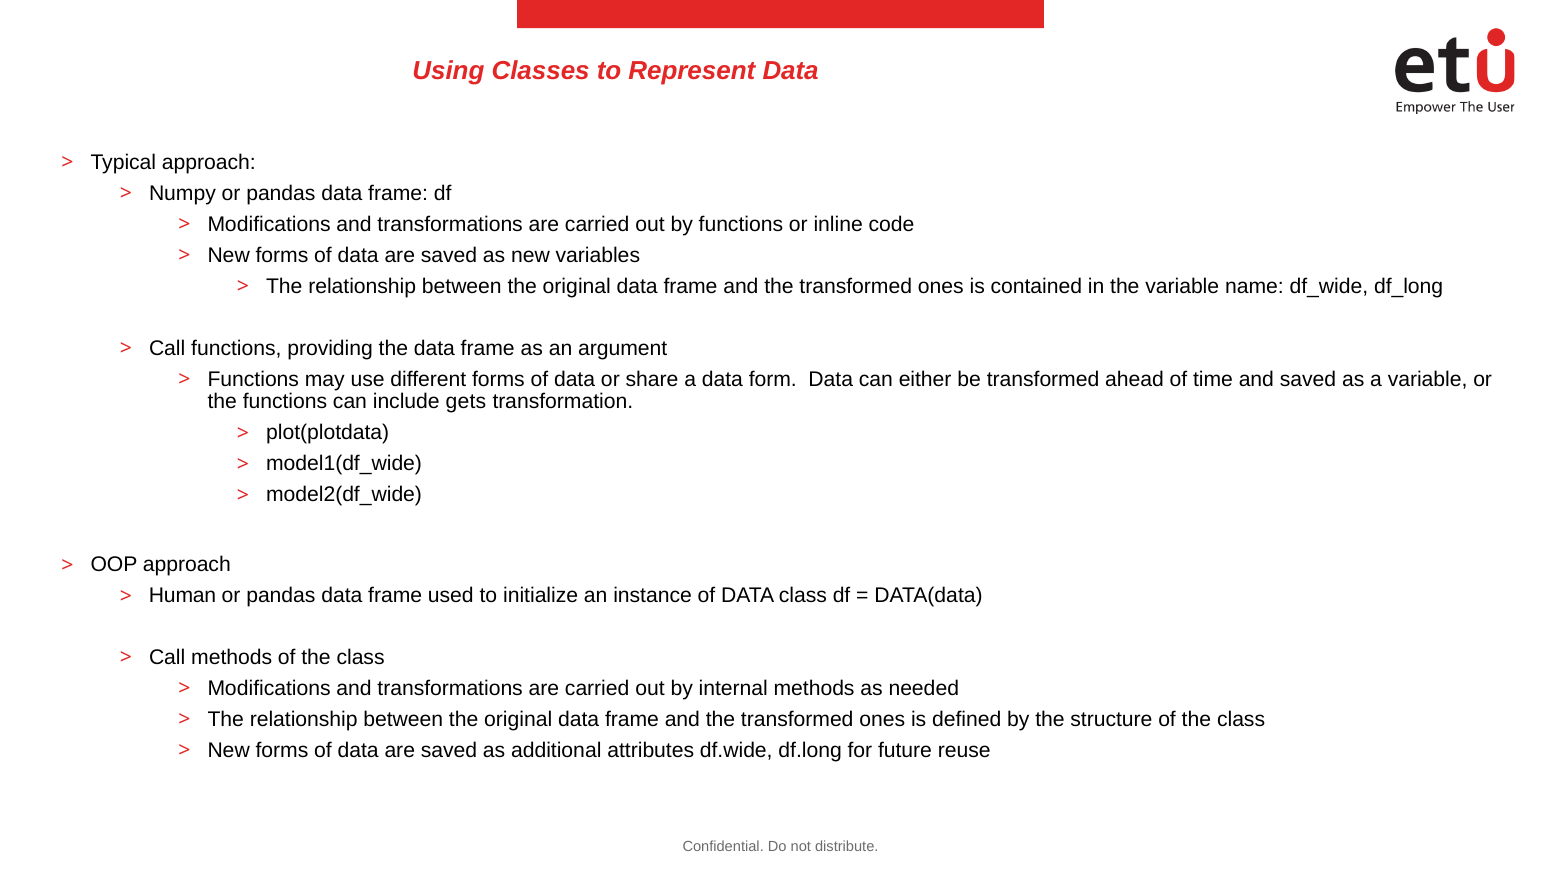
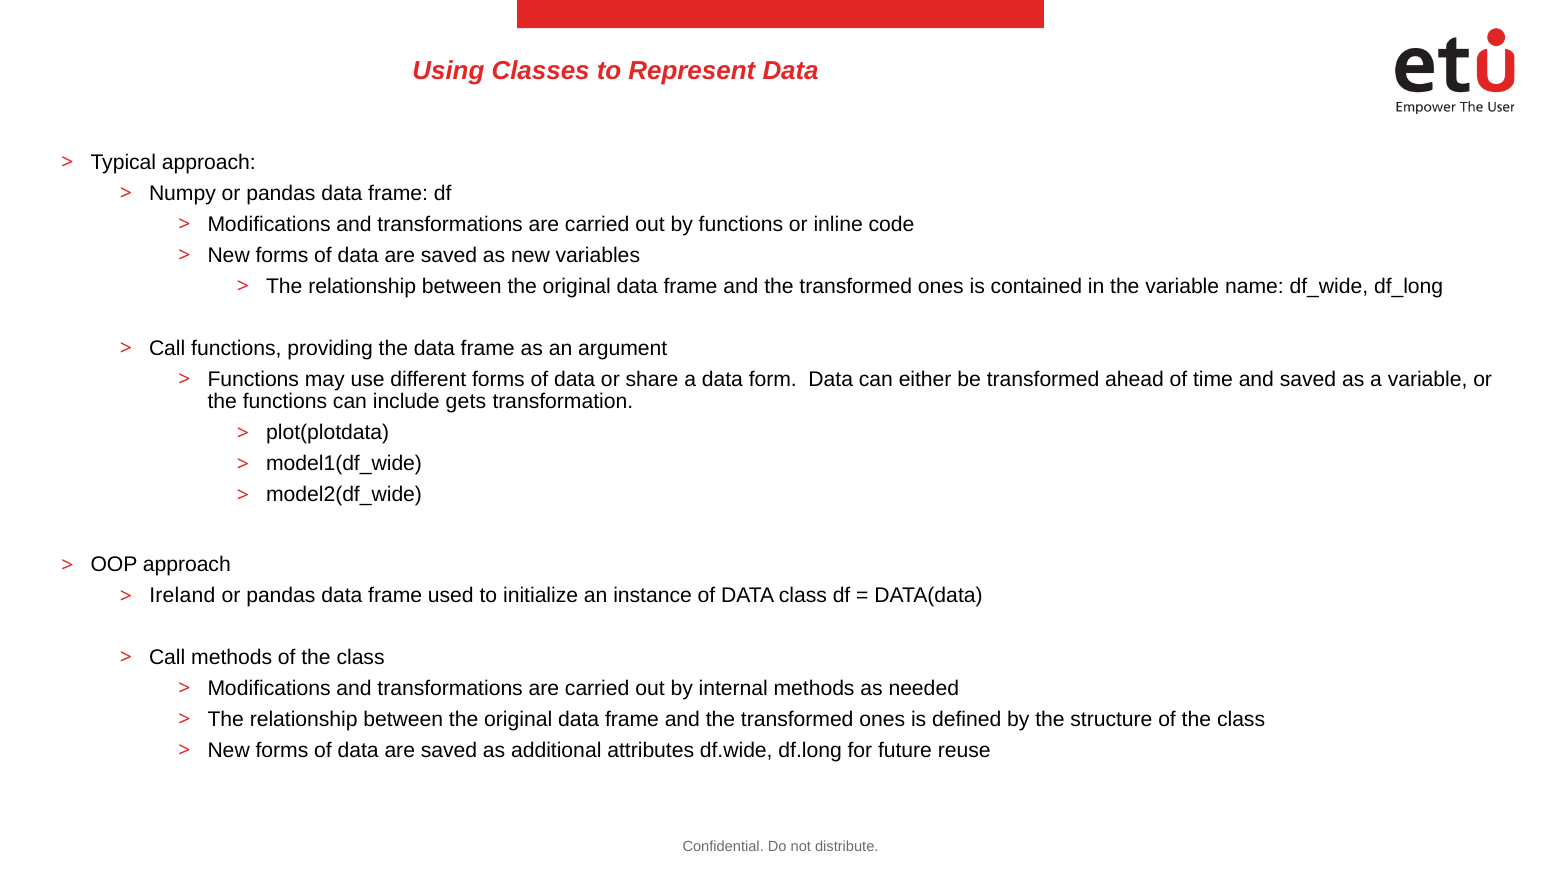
Human: Human -> Ireland
